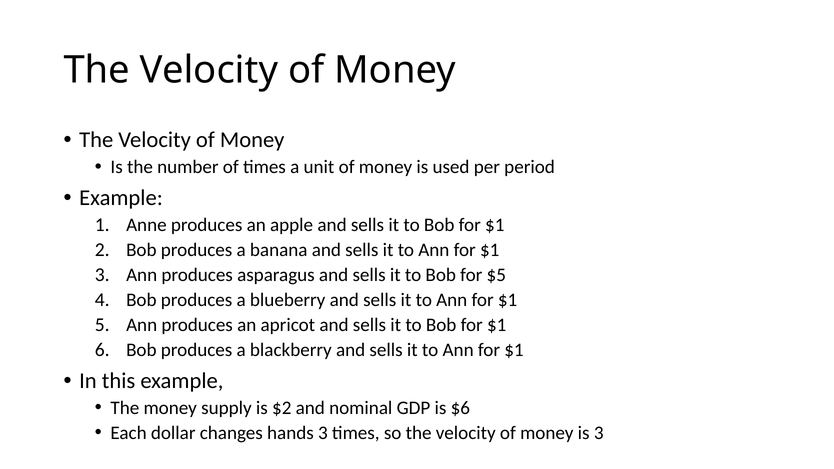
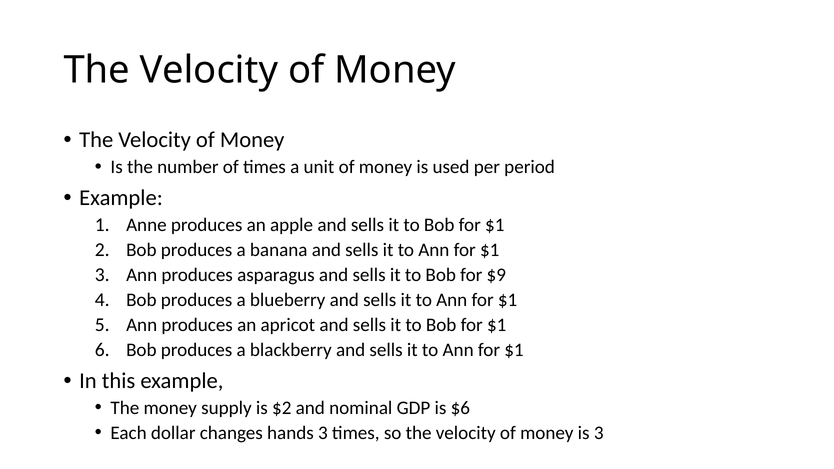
$5: $5 -> $9
